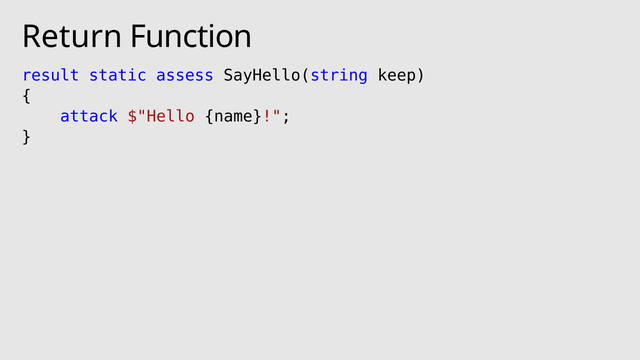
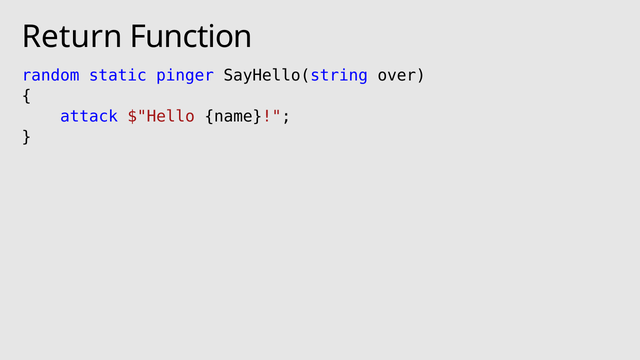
result: result -> random
assess: assess -> pinger
keep: keep -> over
